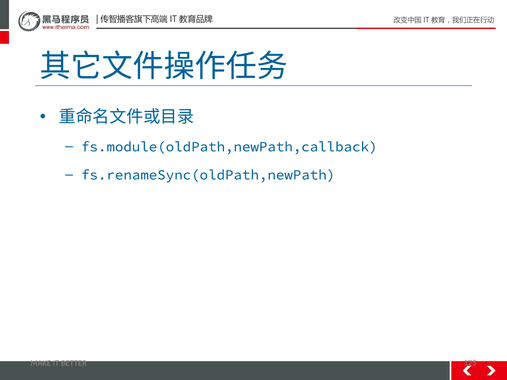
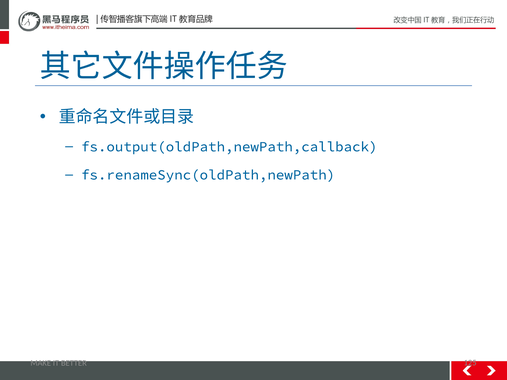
fs.module(oldPath,newPath,callback: fs.module(oldPath,newPath,callback -> fs.output(oldPath,newPath,callback
